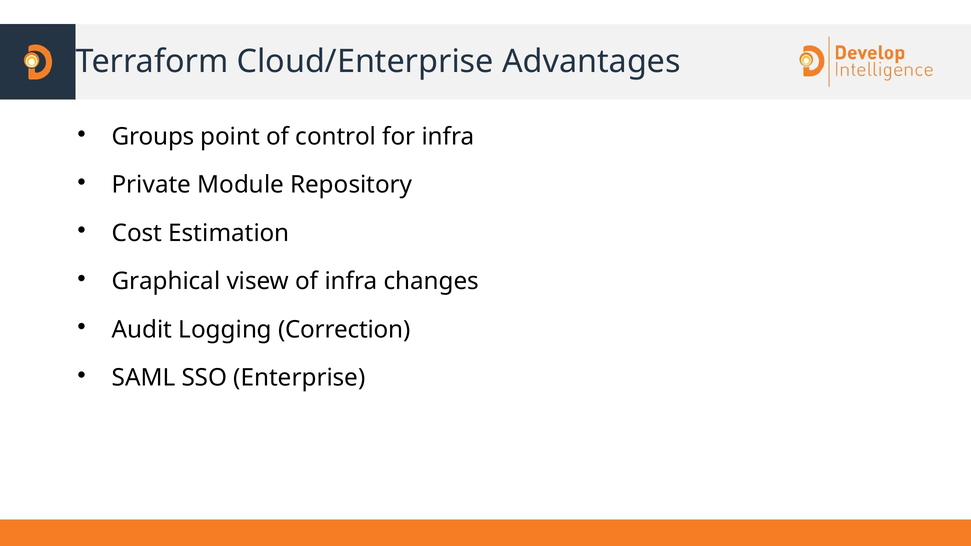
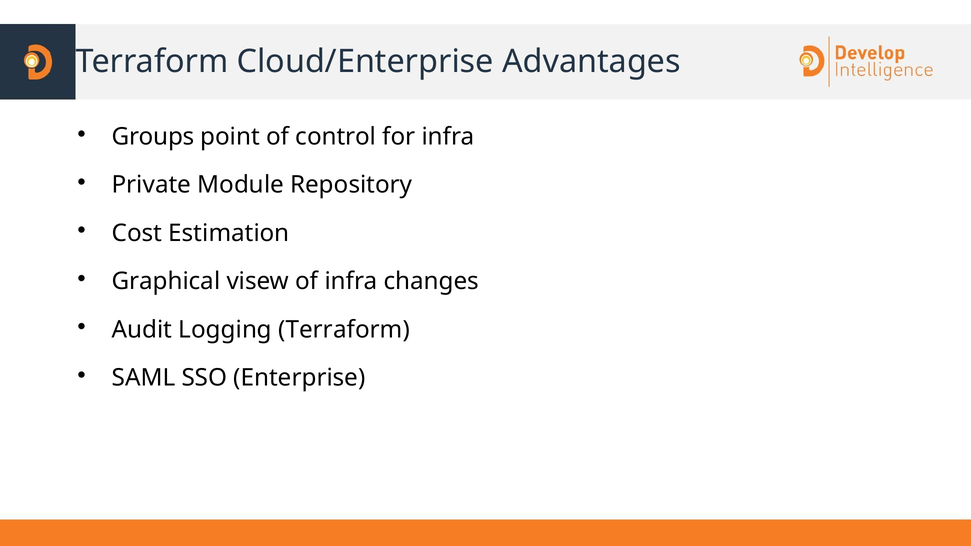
Logging Correction: Correction -> Terraform
